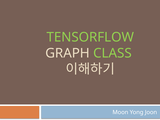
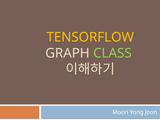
TENSORFLOW colour: light green -> yellow
